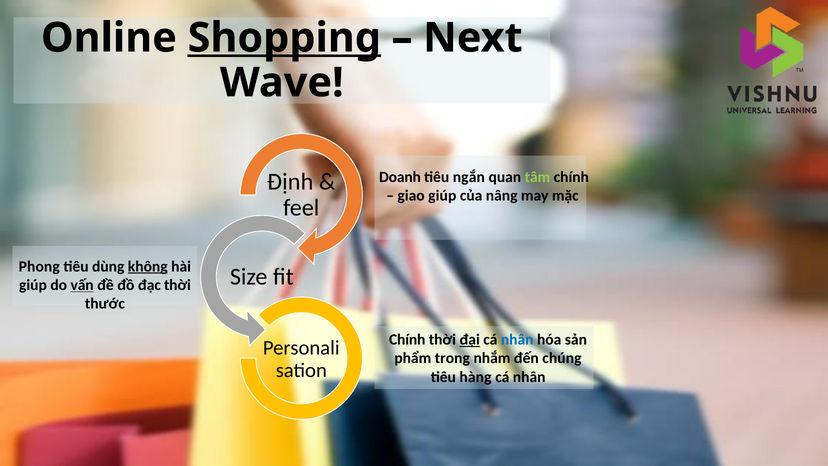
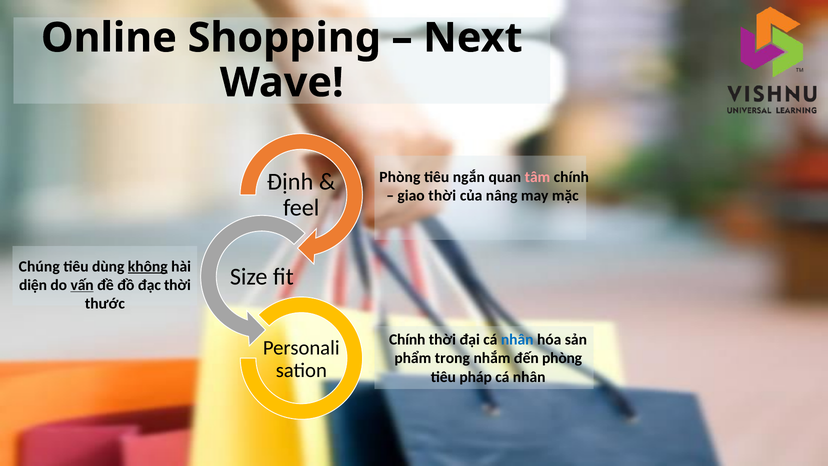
Shopping underline: present -> none
Doanh at (400, 177): Doanh -> Phòng
tâm colour: light green -> pink
giao giúp: giúp -> thời
Phong: Phong -> Chúng
giúp at (33, 285): giúp -> diện
đại underline: present -> none
đến chúng: chúng -> phòng
hàng: hàng -> pháp
